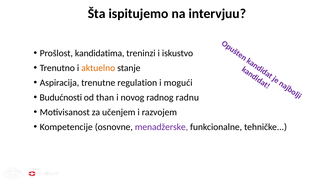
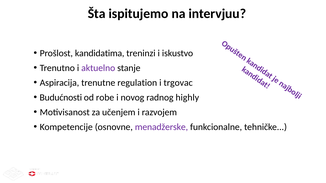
aktuelno colour: orange -> purple
mogući: mogući -> trgovac
than: than -> robe
radnu: radnu -> highly
